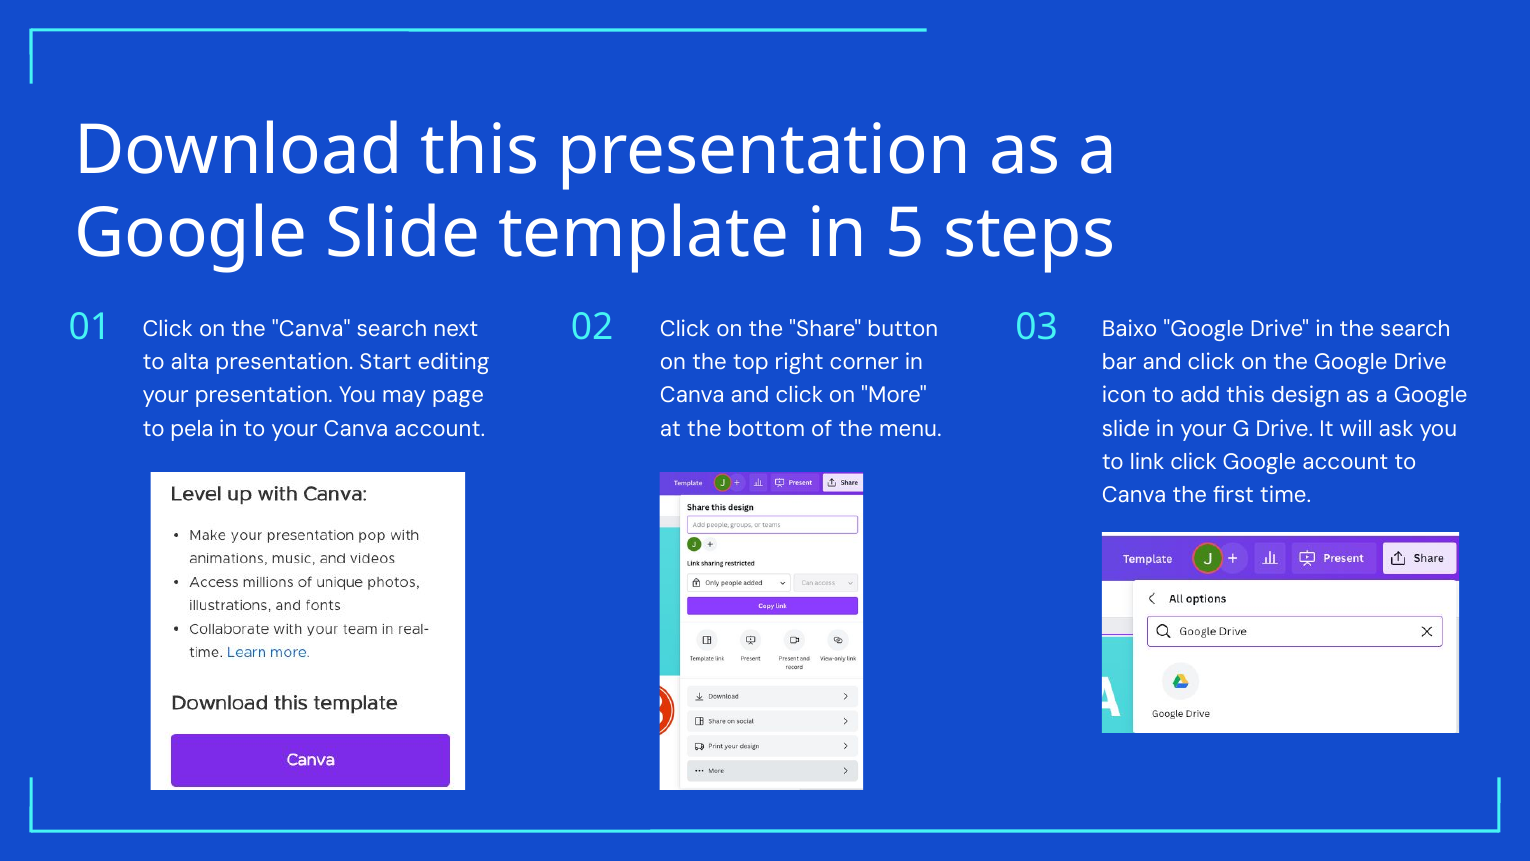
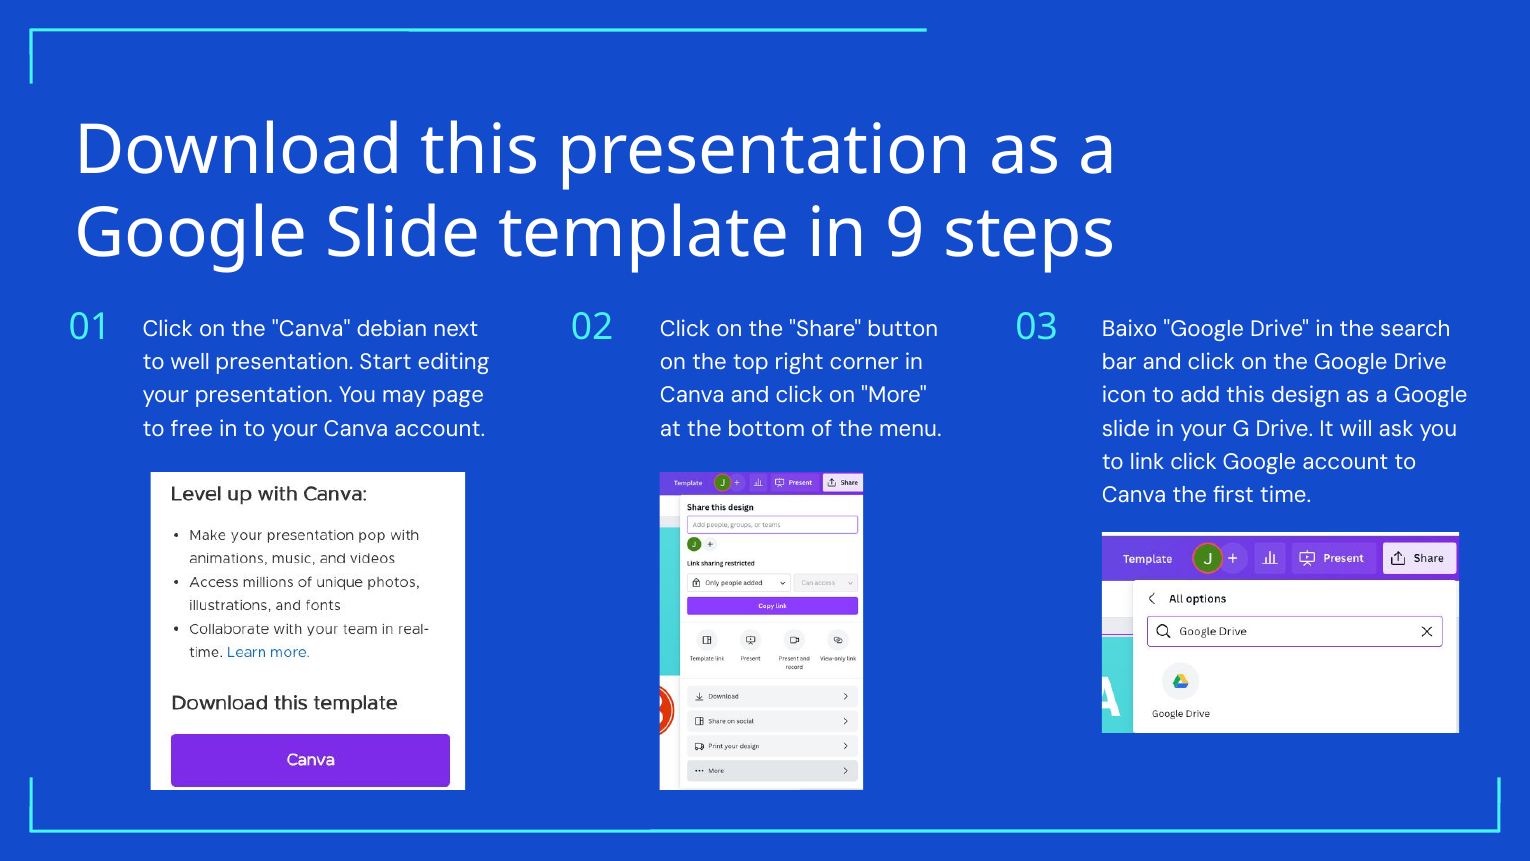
5: 5 -> 9
Canva search: search -> debian
alta: alta -> well
pela: pela -> free
